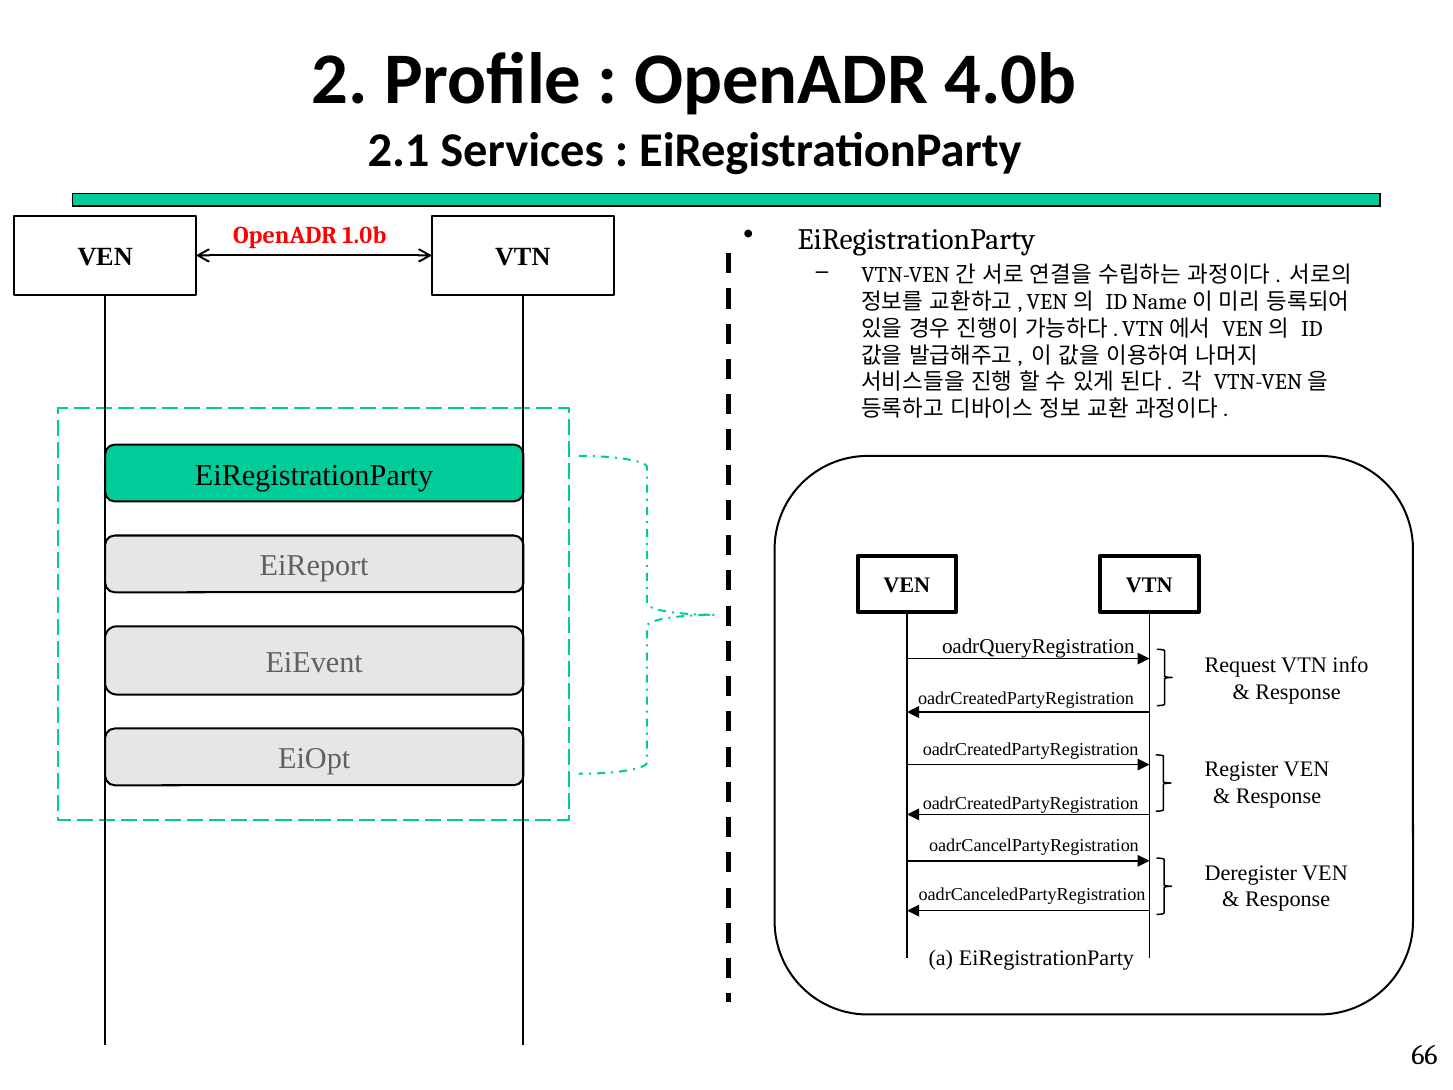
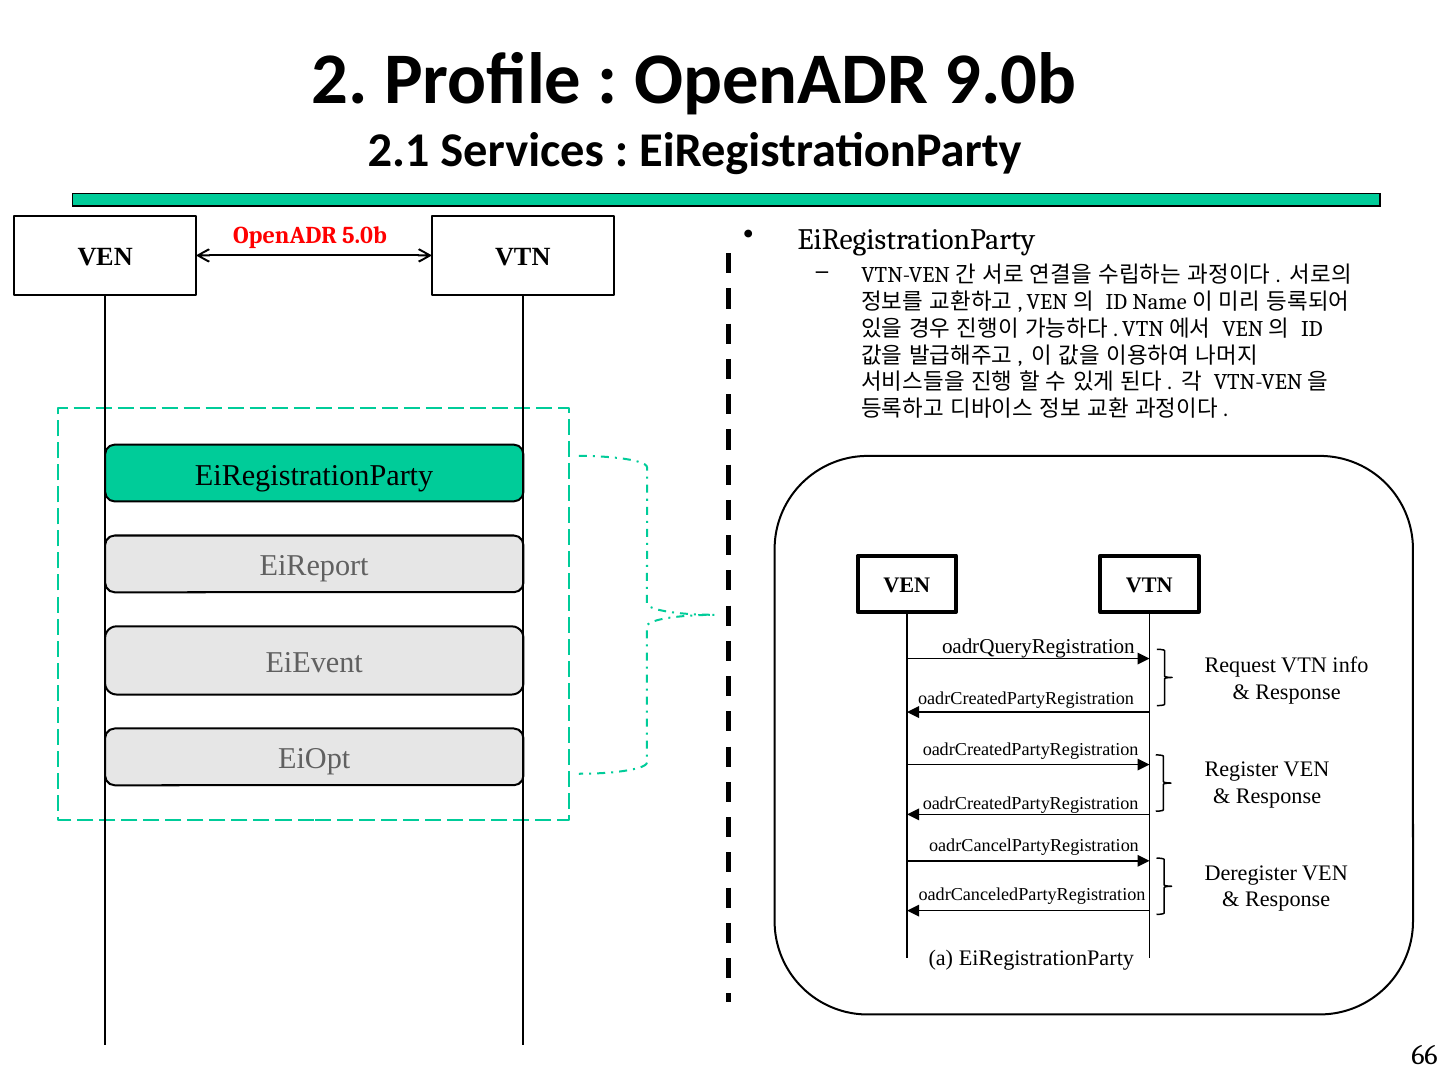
4.0b: 4.0b -> 9.0b
1.0b: 1.0b -> 5.0b
